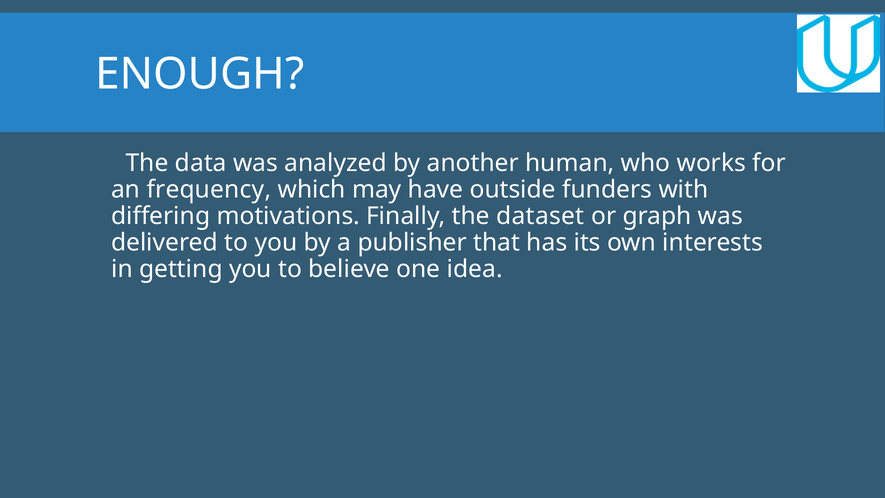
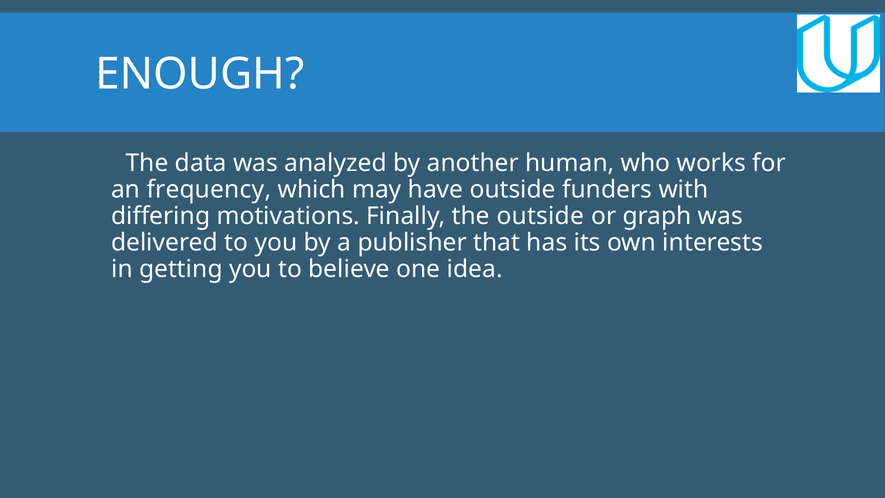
the dataset: dataset -> outside
